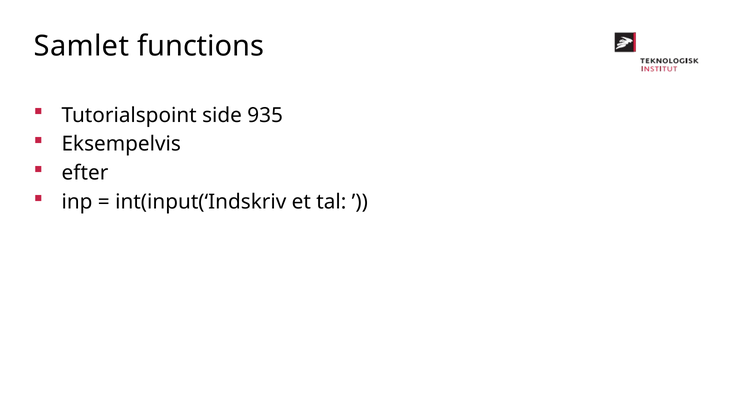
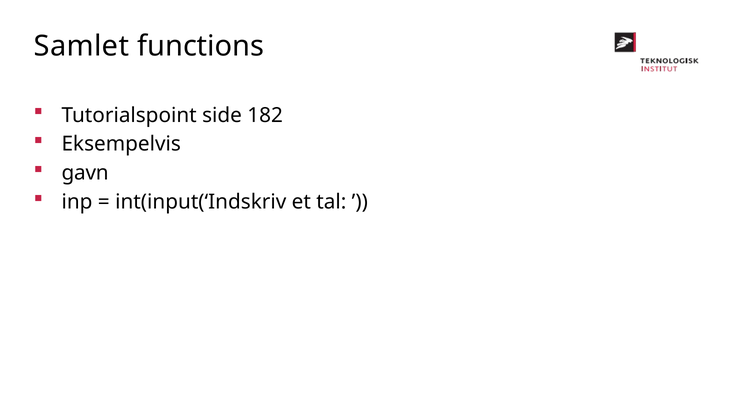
935: 935 -> 182
efter: efter -> gavn
